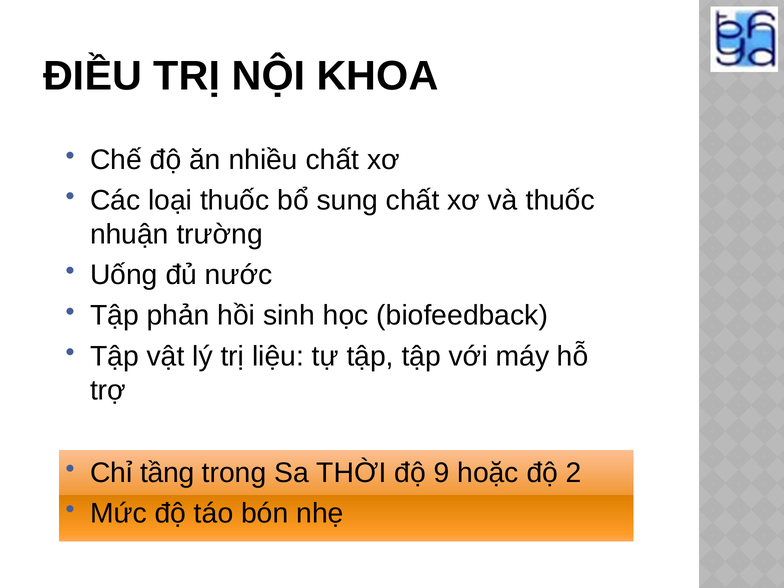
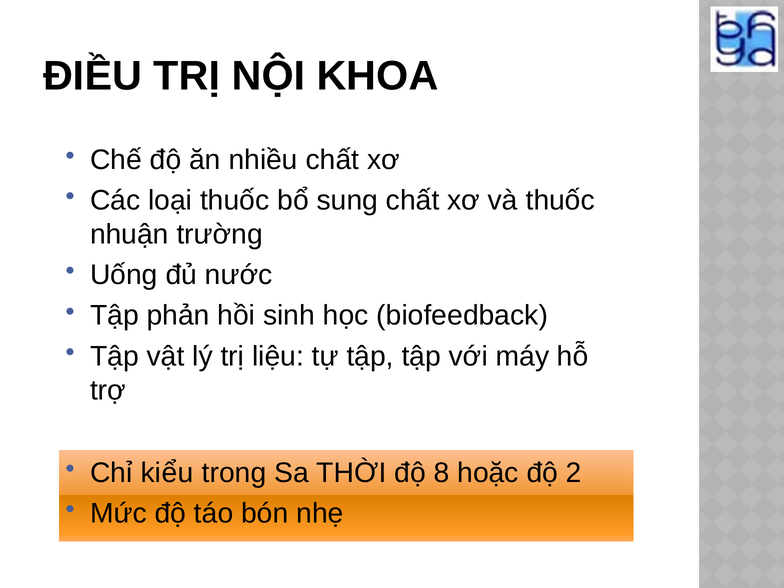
tầng: tầng -> kiểu
9: 9 -> 8
